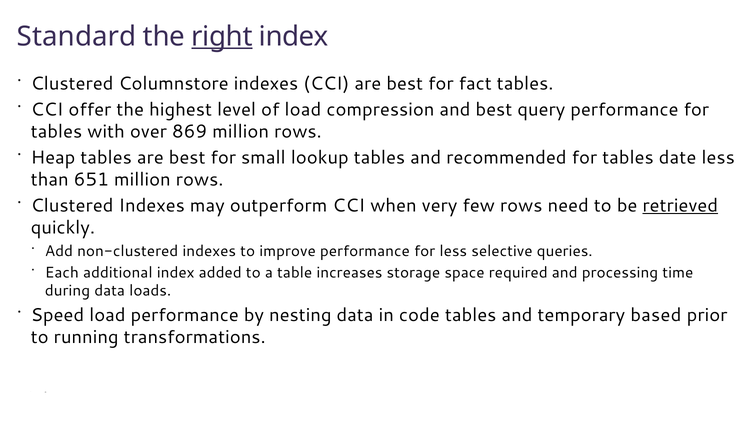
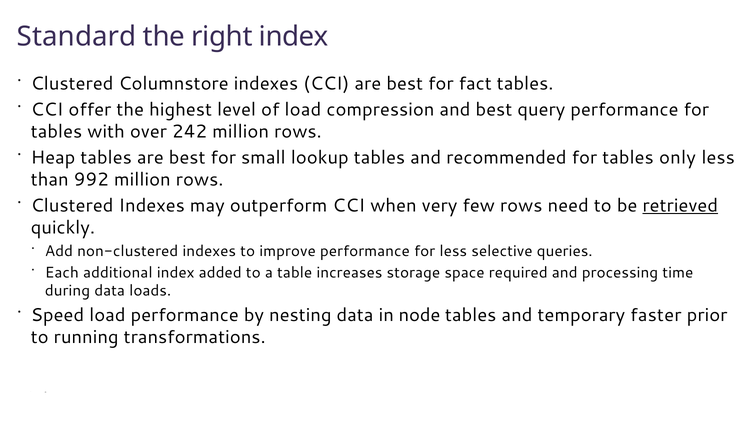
right underline: present -> none
869: 869 -> 242
date: date -> only
651: 651 -> 992
code: code -> node
based: based -> faster
